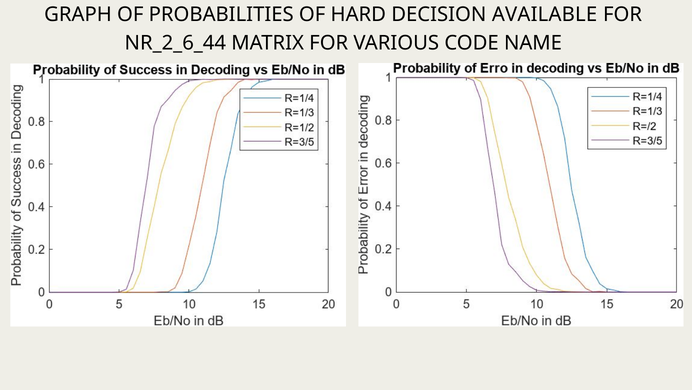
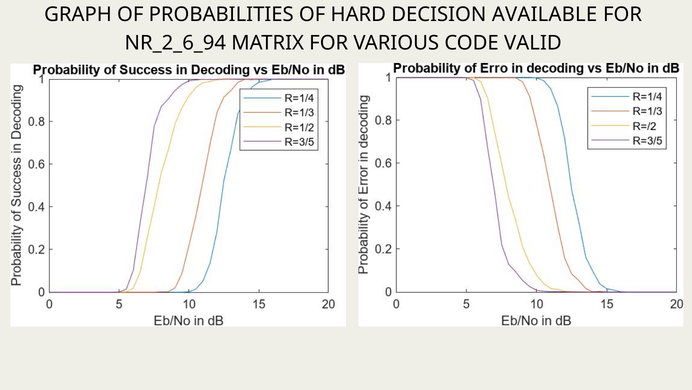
NR_2_6_44: NR_2_6_44 -> NR_2_6_94
NAME: NAME -> VALID
